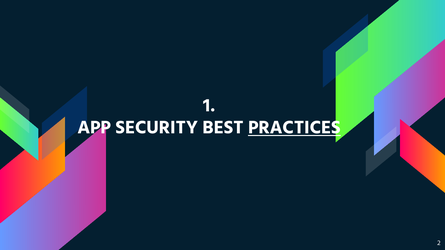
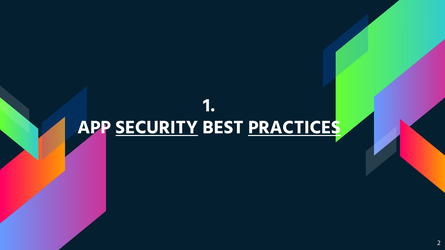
SECURITY underline: none -> present
